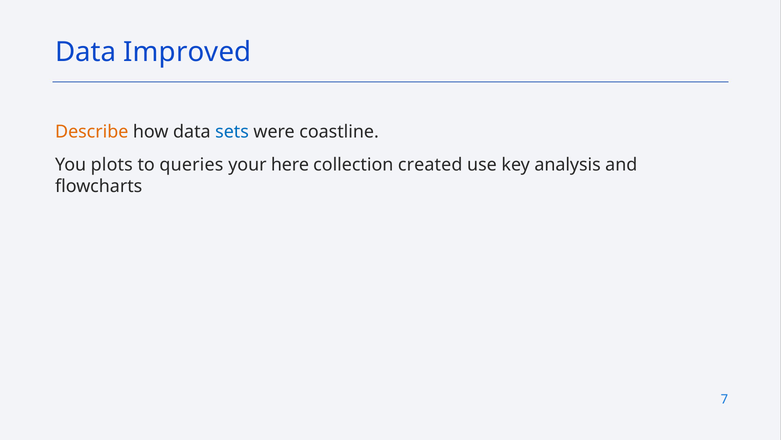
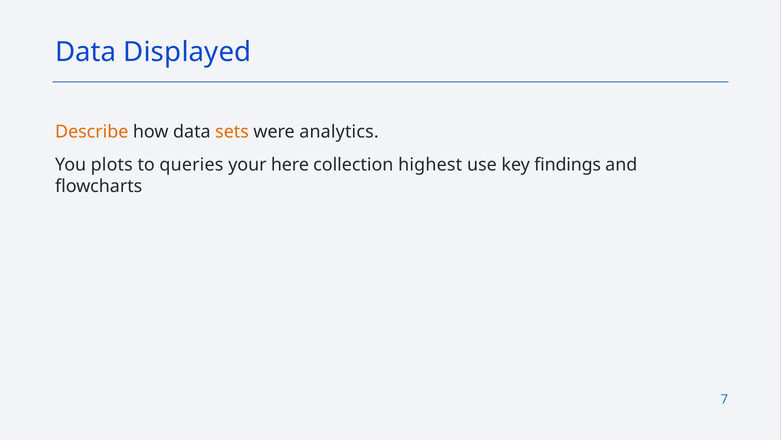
Improved: Improved -> Displayed
sets colour: blue -> orange
coastline: coastline -> analytics
created: created -> highest
analysis: analysis -> findings
